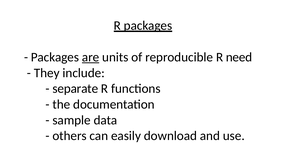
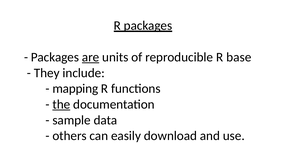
need: need -> base
separate: separate -> mapping
the underline: none -> present
